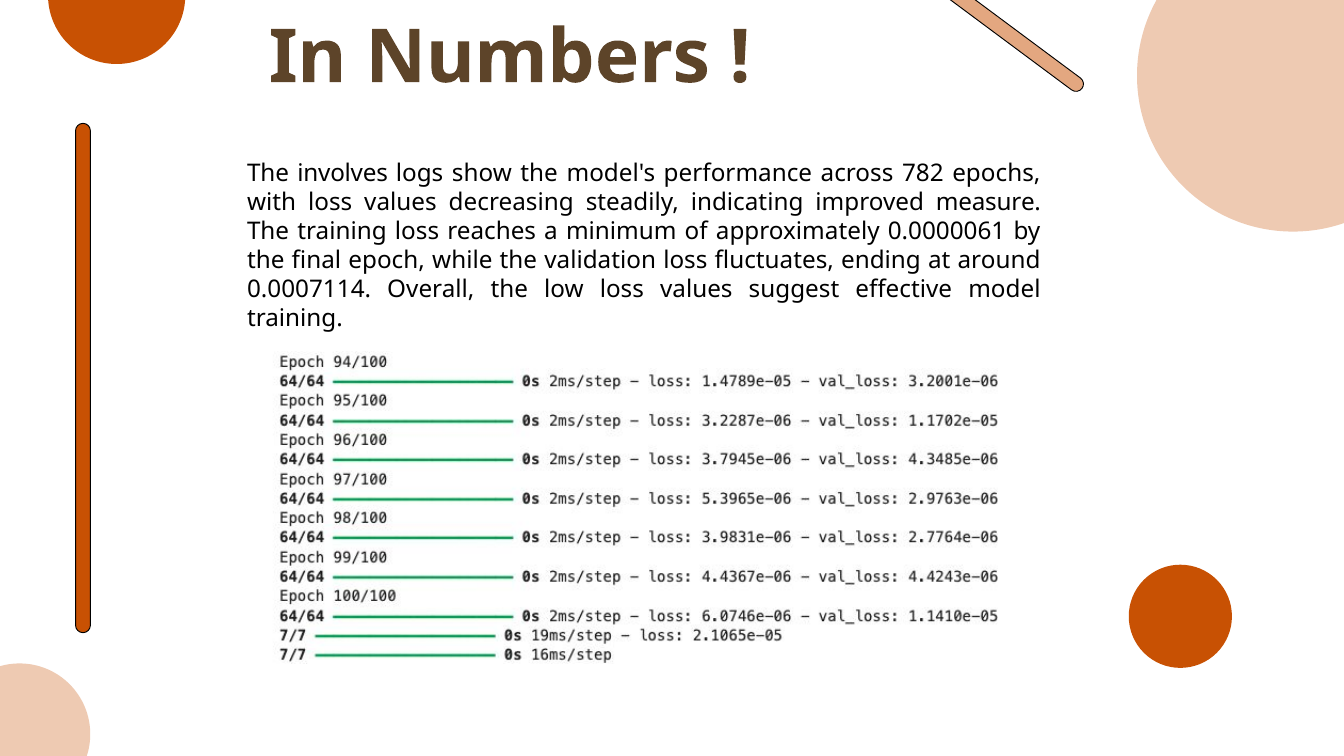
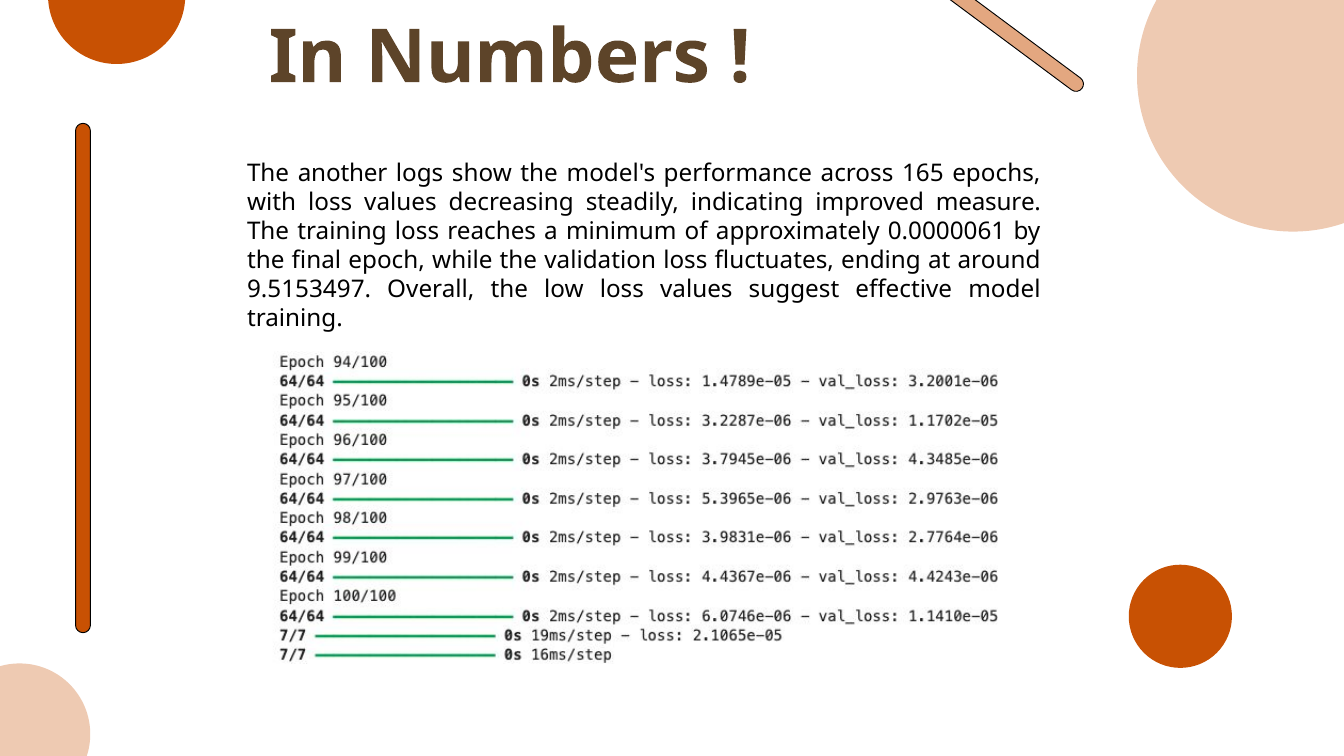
involves: involves -> another
782: 782 -> 165
0.0007114: 0.0007114 -> 9.5153497
